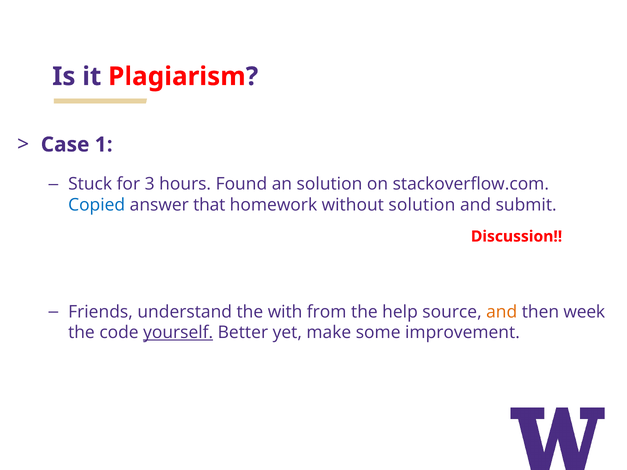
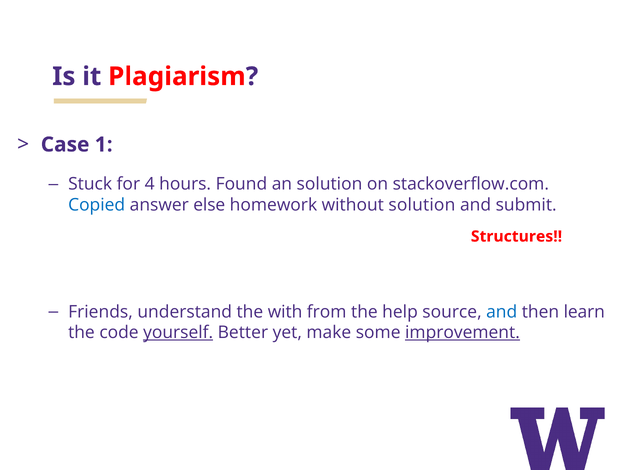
3: 3 -> 4
that: that -> else
Discussion: Discussion -> Structures
and at (502, 312) colour: orange -> blue
week: week -> learn
improvement underline: none -> present
